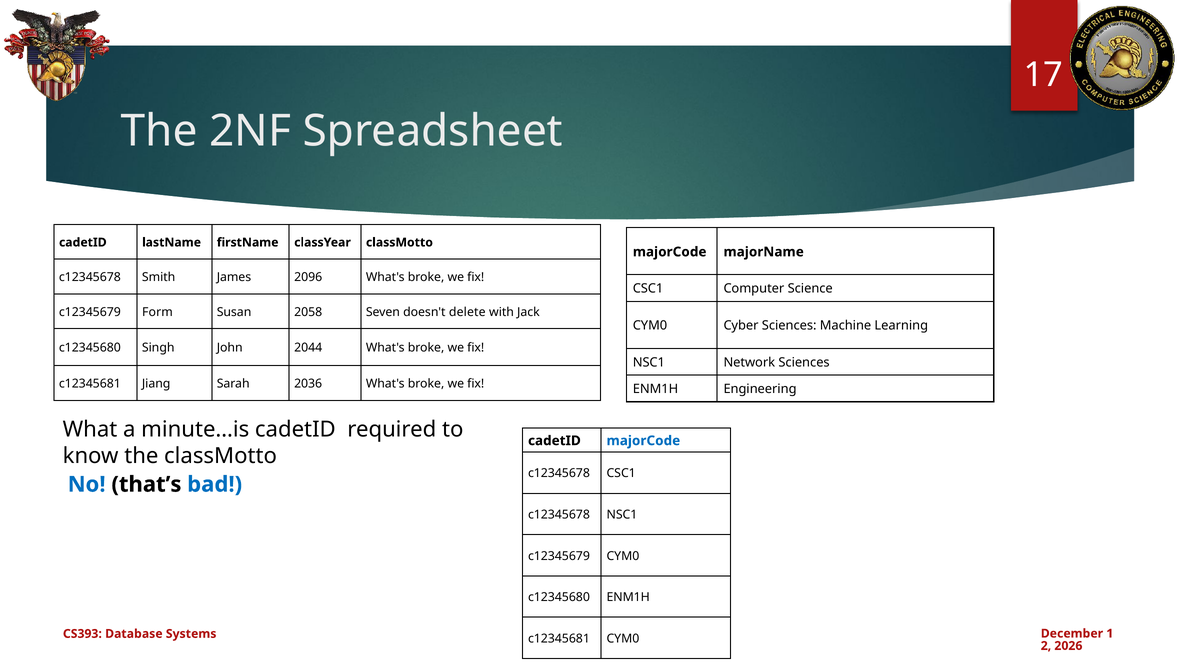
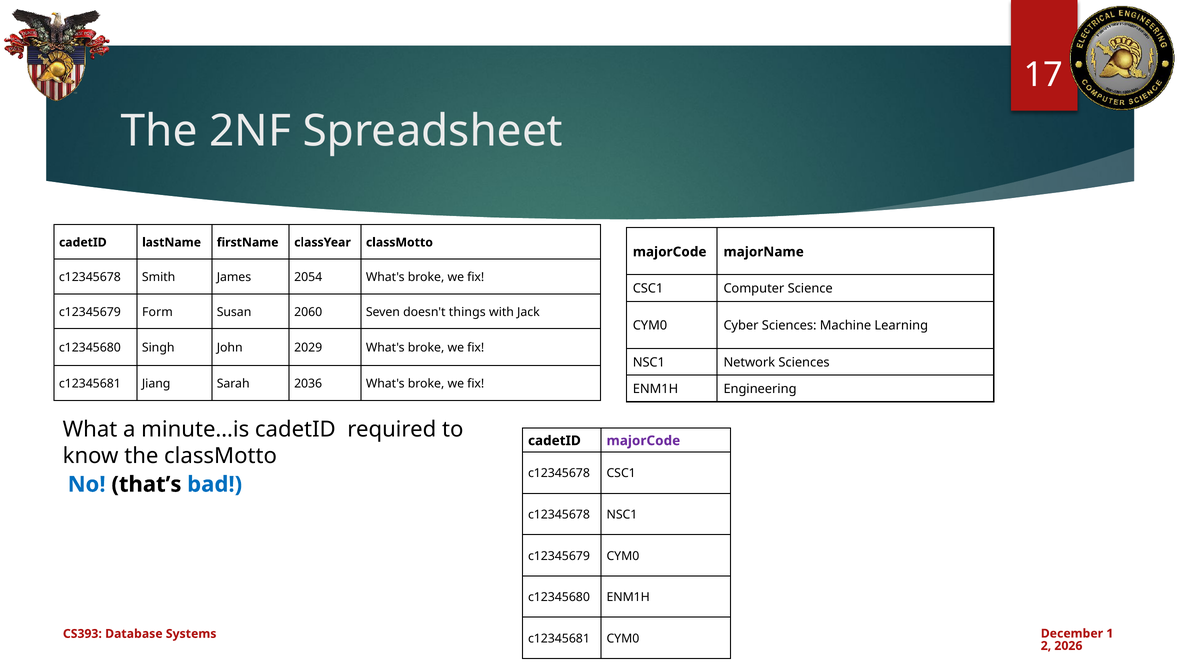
2096: 2096 -> 2054
2058: 2058 -> 2060
delete: delete -> things
2044: 2044 -> 2029
majorCode at (643, 441) colour: blue -> purple
